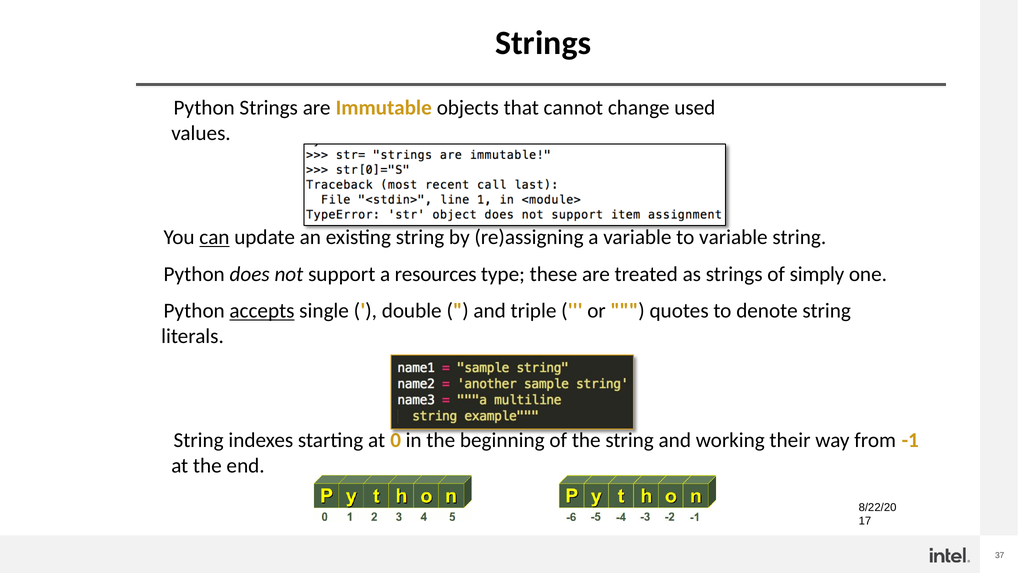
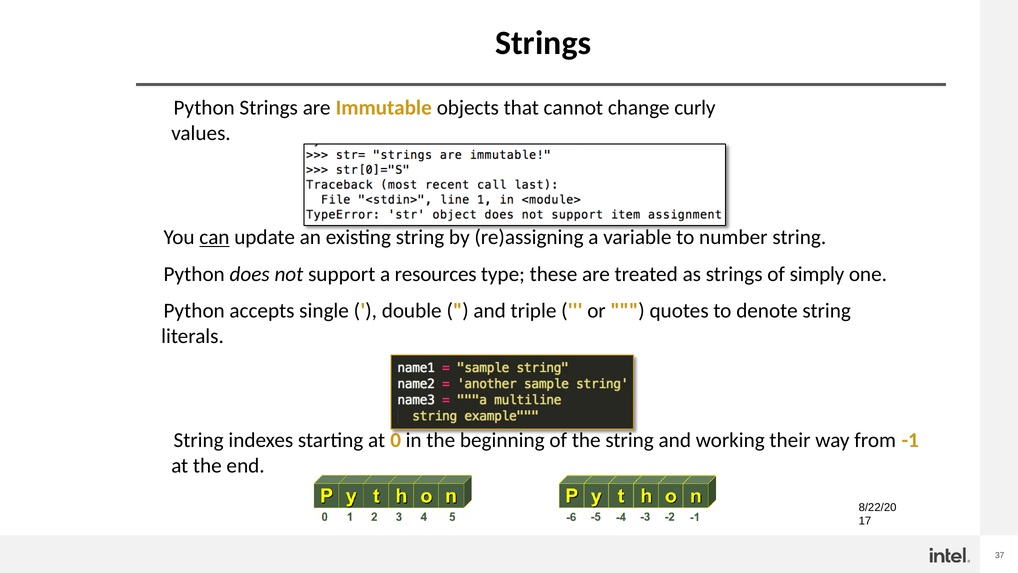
used: used -> curly
variable at (733, 237): variable -> number
accepts underline: present -> none
